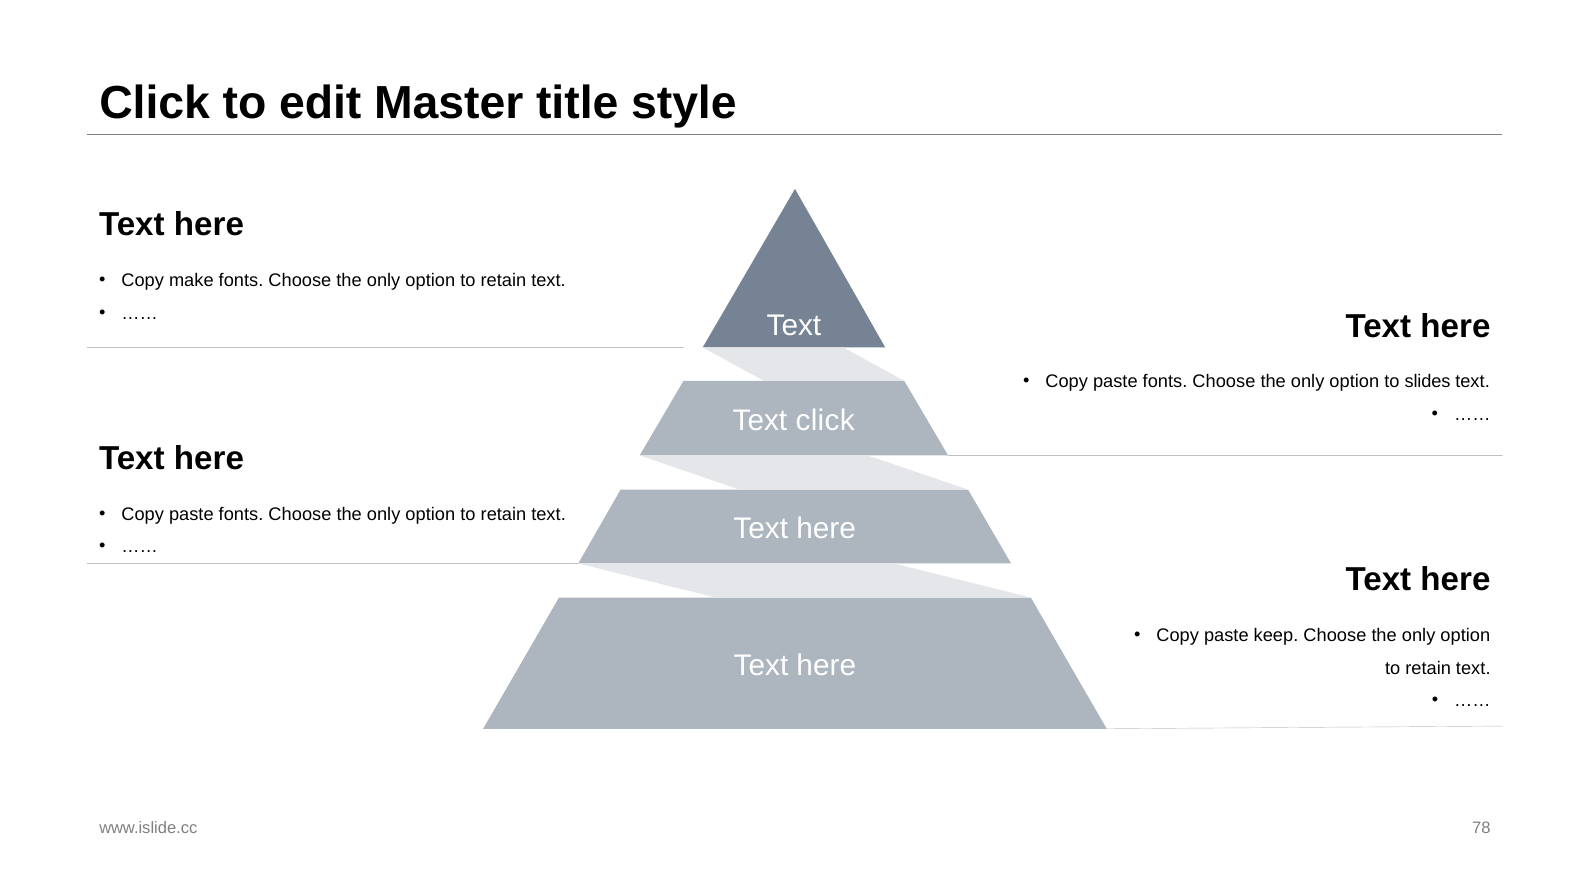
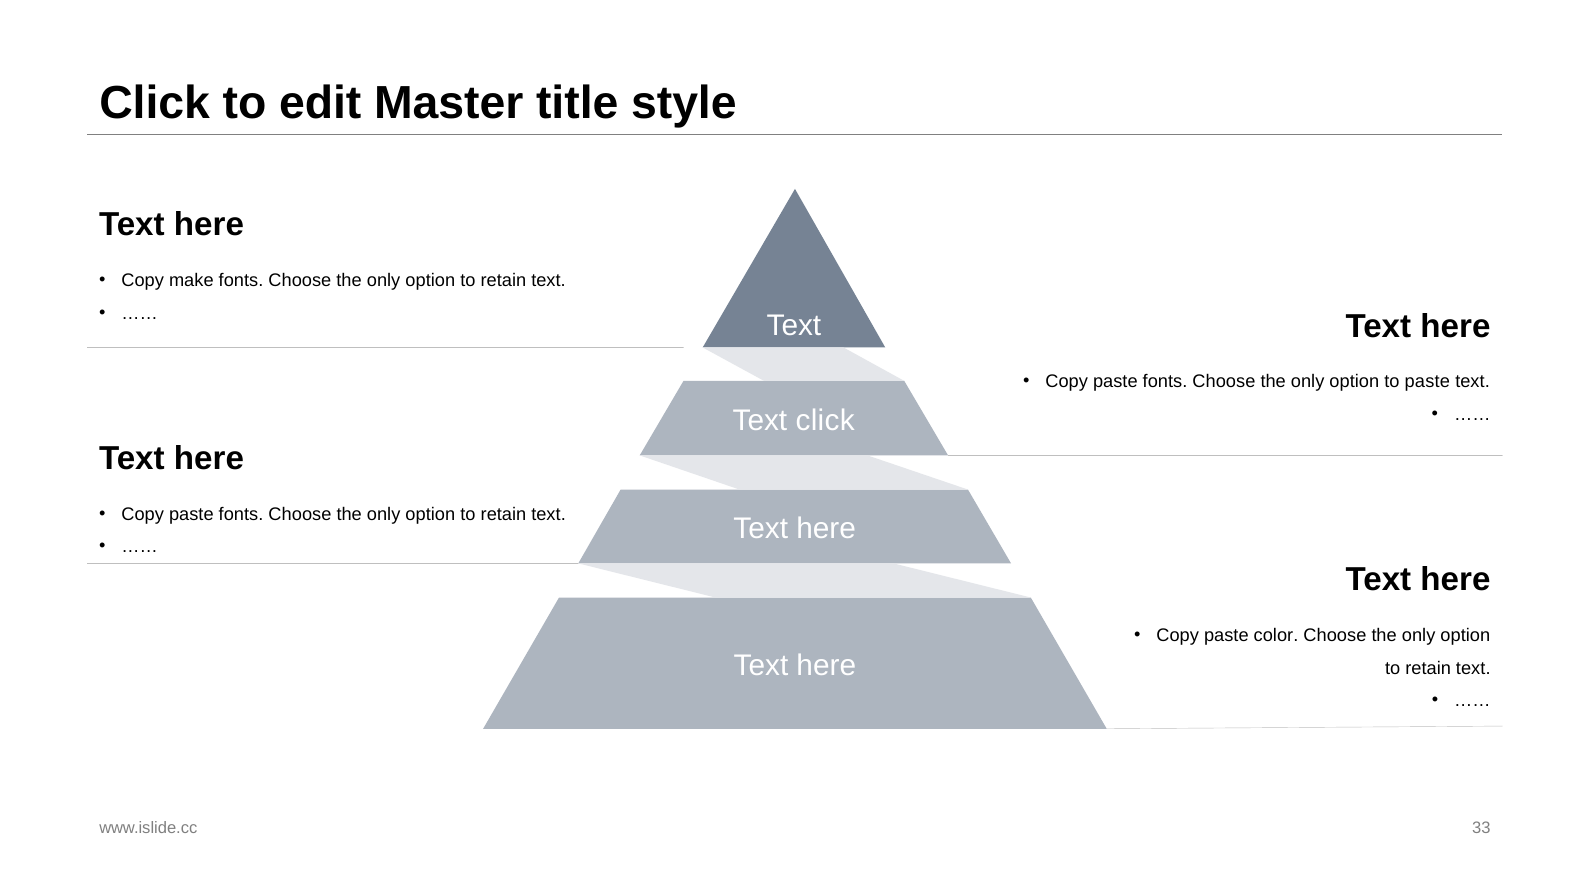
to slides: slides -> paste
keep: keep -> color
78: 78 -> 33
